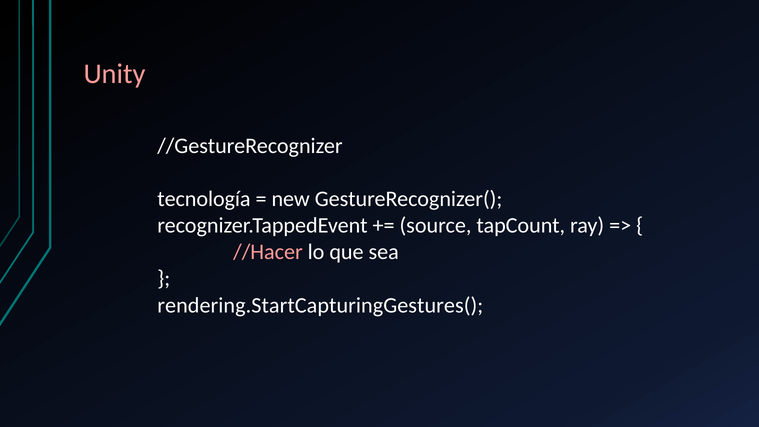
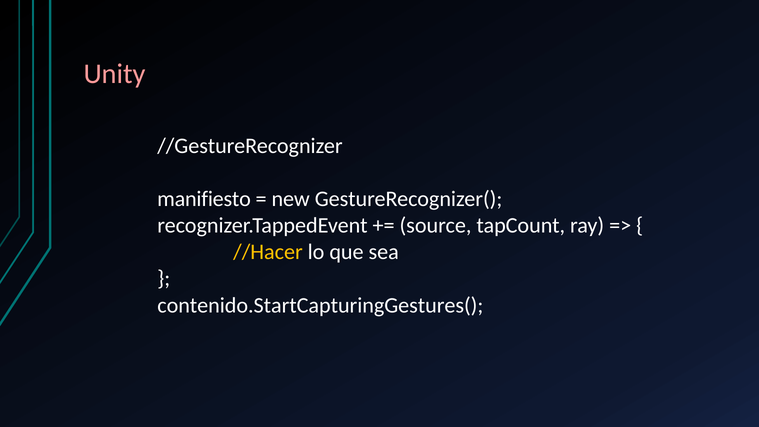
tecnología: tecnología -> manifiesto
//Hacer colour: pink -> yellow
rendering.StartCapturingGestures(: rendering.StartCapturingGestures( -> contenido.StartCapturingGestures(
